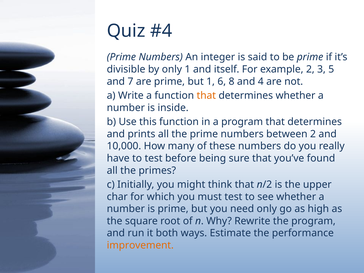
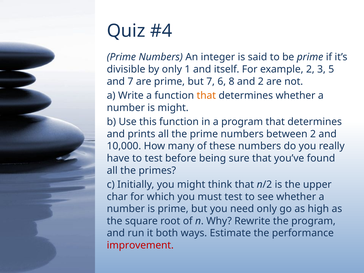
but 1: 1 -> 7
and 4: 4 -> 2
is inside: inside -> might
improvement colour: orange -> red
